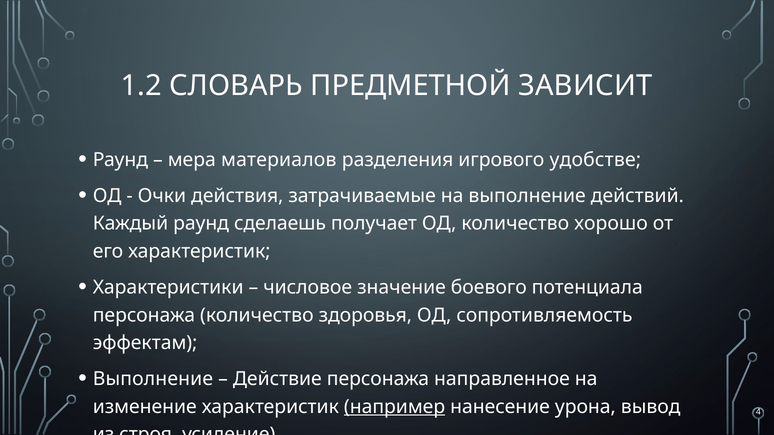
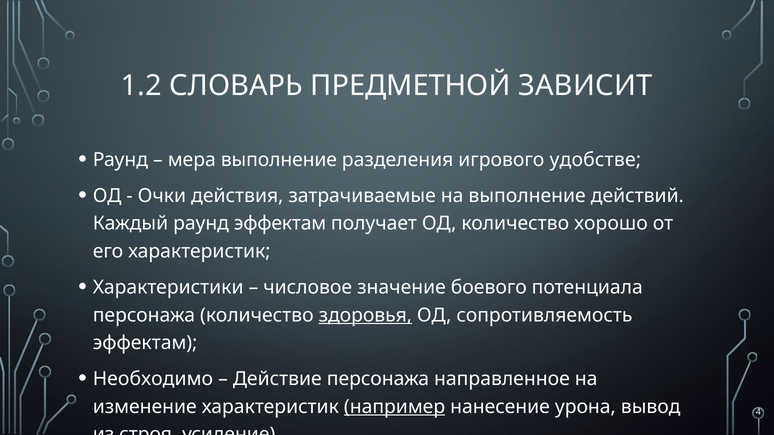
мера материалов: материалов -> выполнение
раунд сделаешь: сделаешь -> эффектам
здоровья underline: none -> present
Выполнение at (153, 379): Выполнение -> Необходимо
